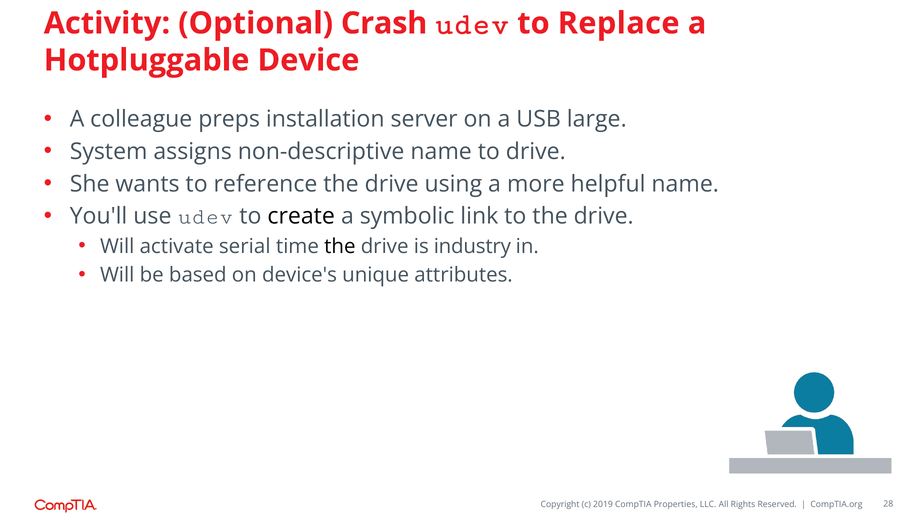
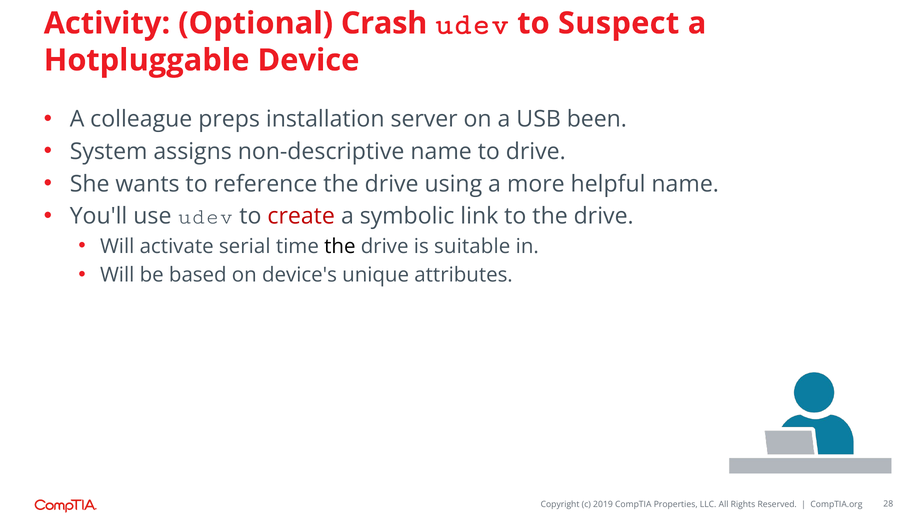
Replace: Replace -> Suspect
large: large -> been
create colour: black -> red
industry: industry -> suitable
